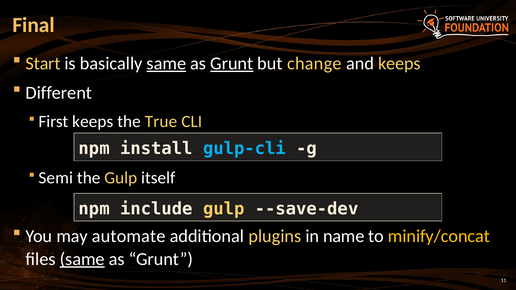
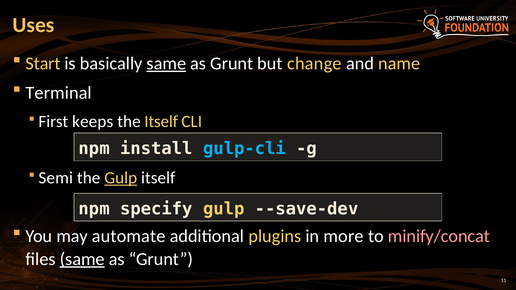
Final: Final -> Uses
Grunt at (232, 64) underline: present -> none
and keeps: keeps -> name
Different: Different -> Terminal
the True: True -> Itself
Gulp at (121, 178) underline: none -> present
include: include -> specify
name: name -> more
minify/concat colour: yellow -> pink
